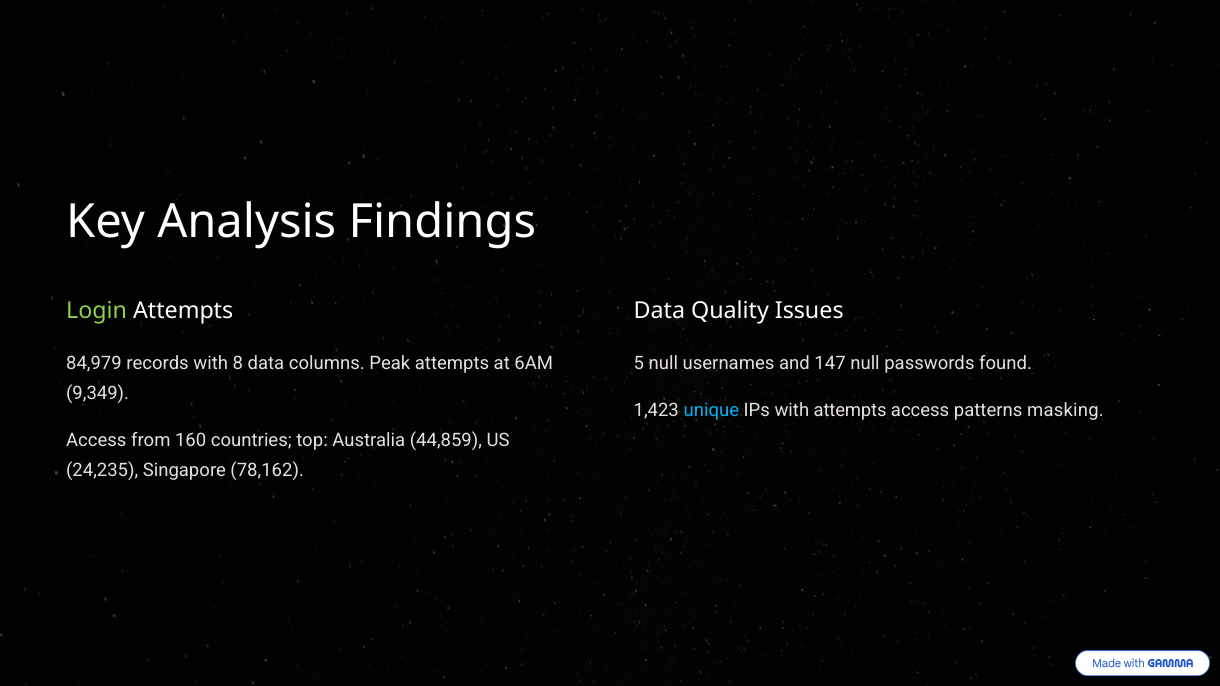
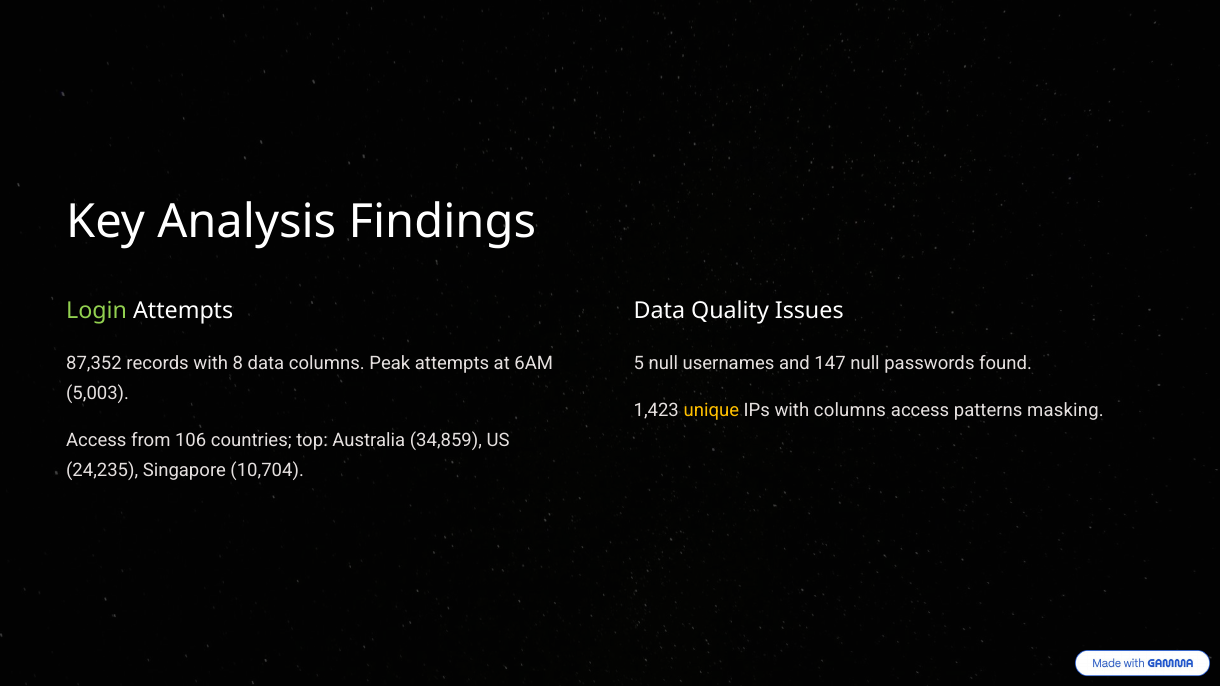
84,979: 84,979 -> 87,352
9,349: 9,349 -> 5,003
unique colour: light blue -> yellow
with attempts: attempts -> columns
160: 160 -> 106
44,859: 44,859 -> 34,859
78,162: 78,162 -> 10,704
